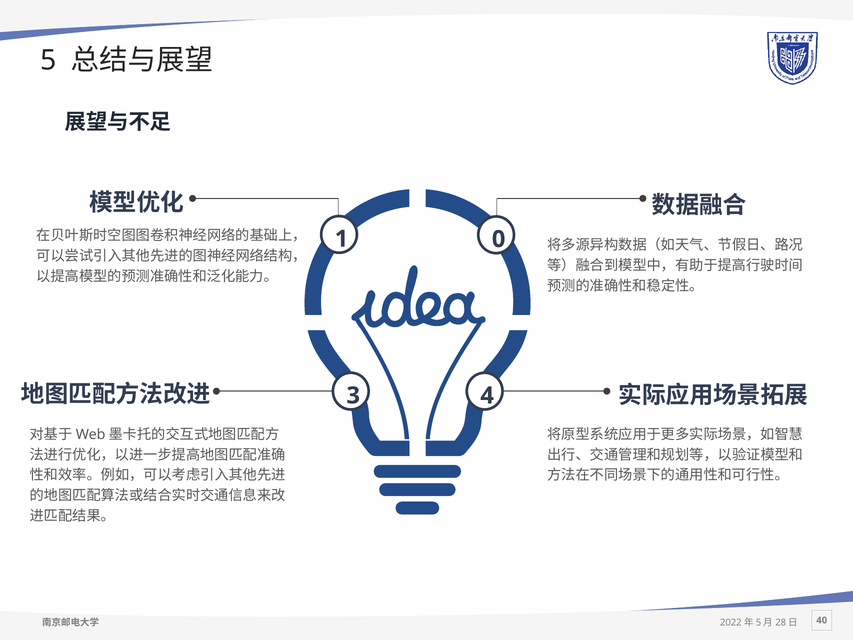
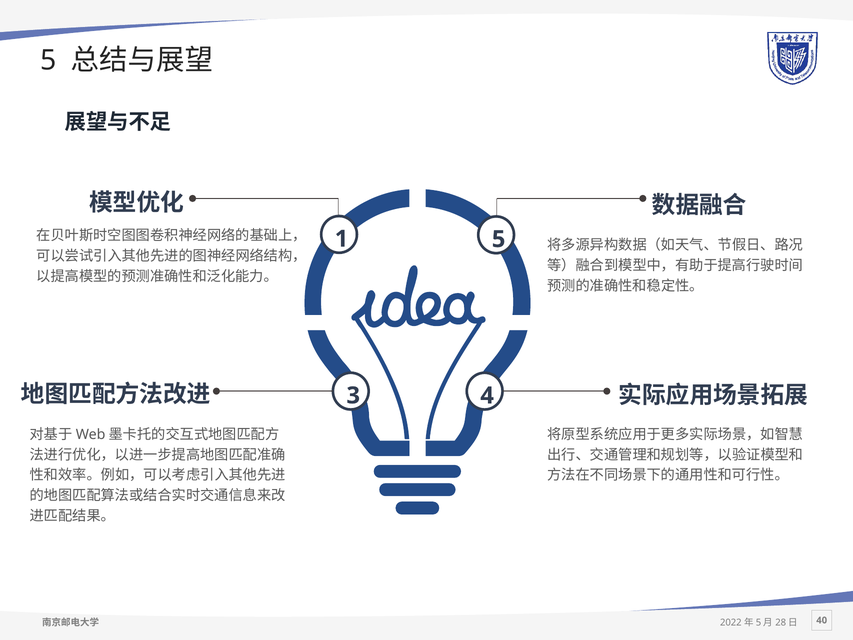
1 0: 0 -> 5
